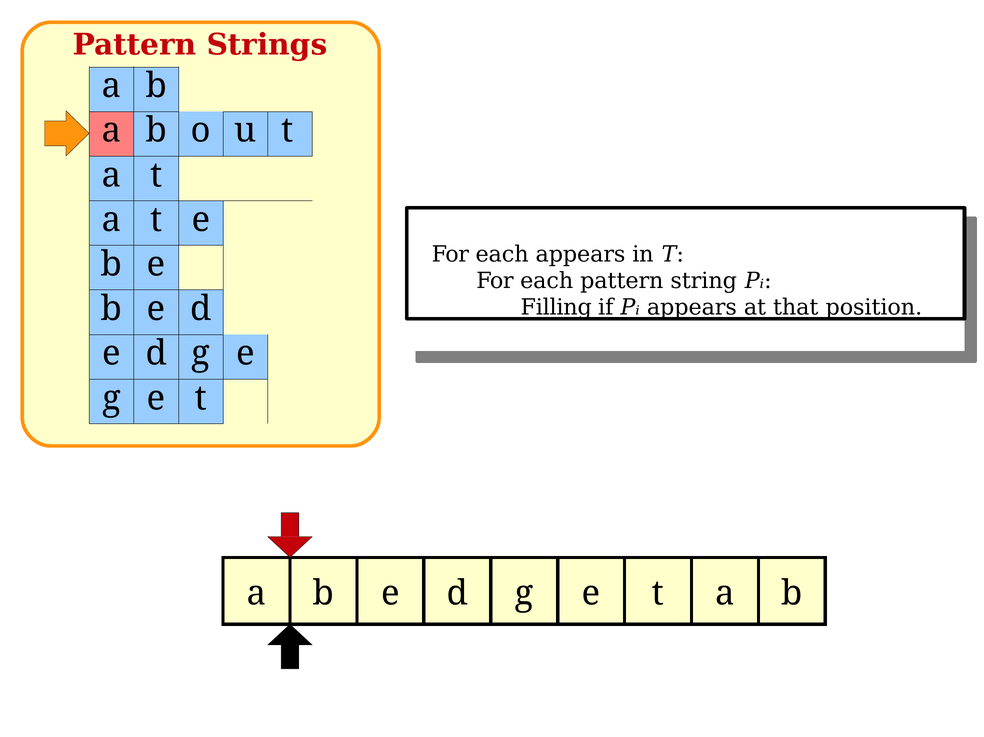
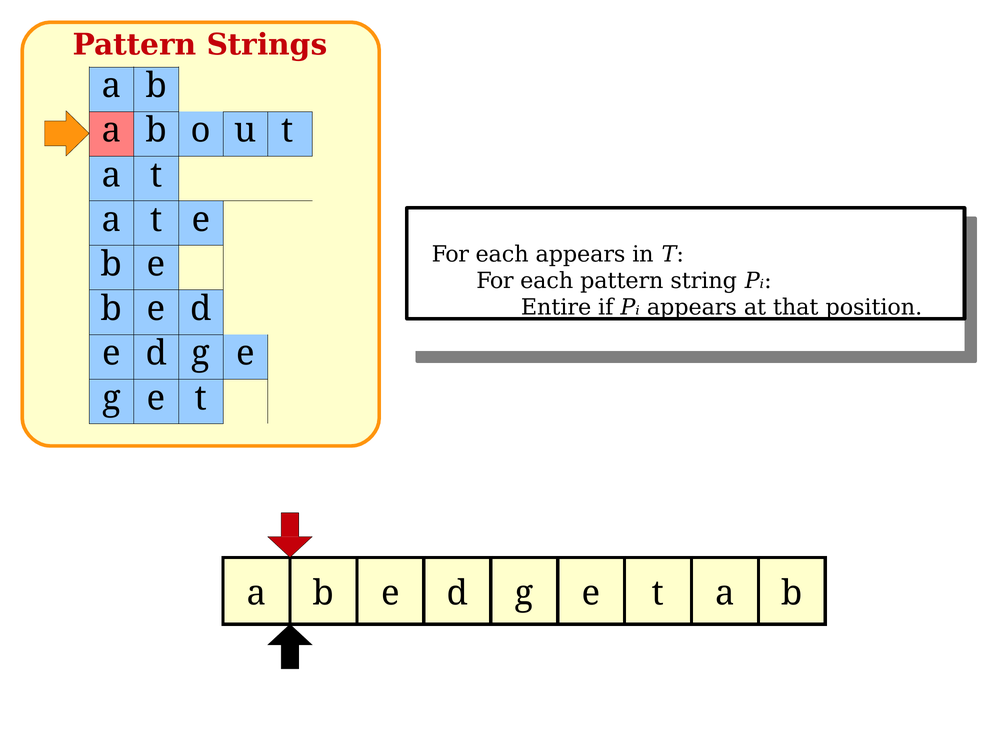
Filling: Filling -> Entire
